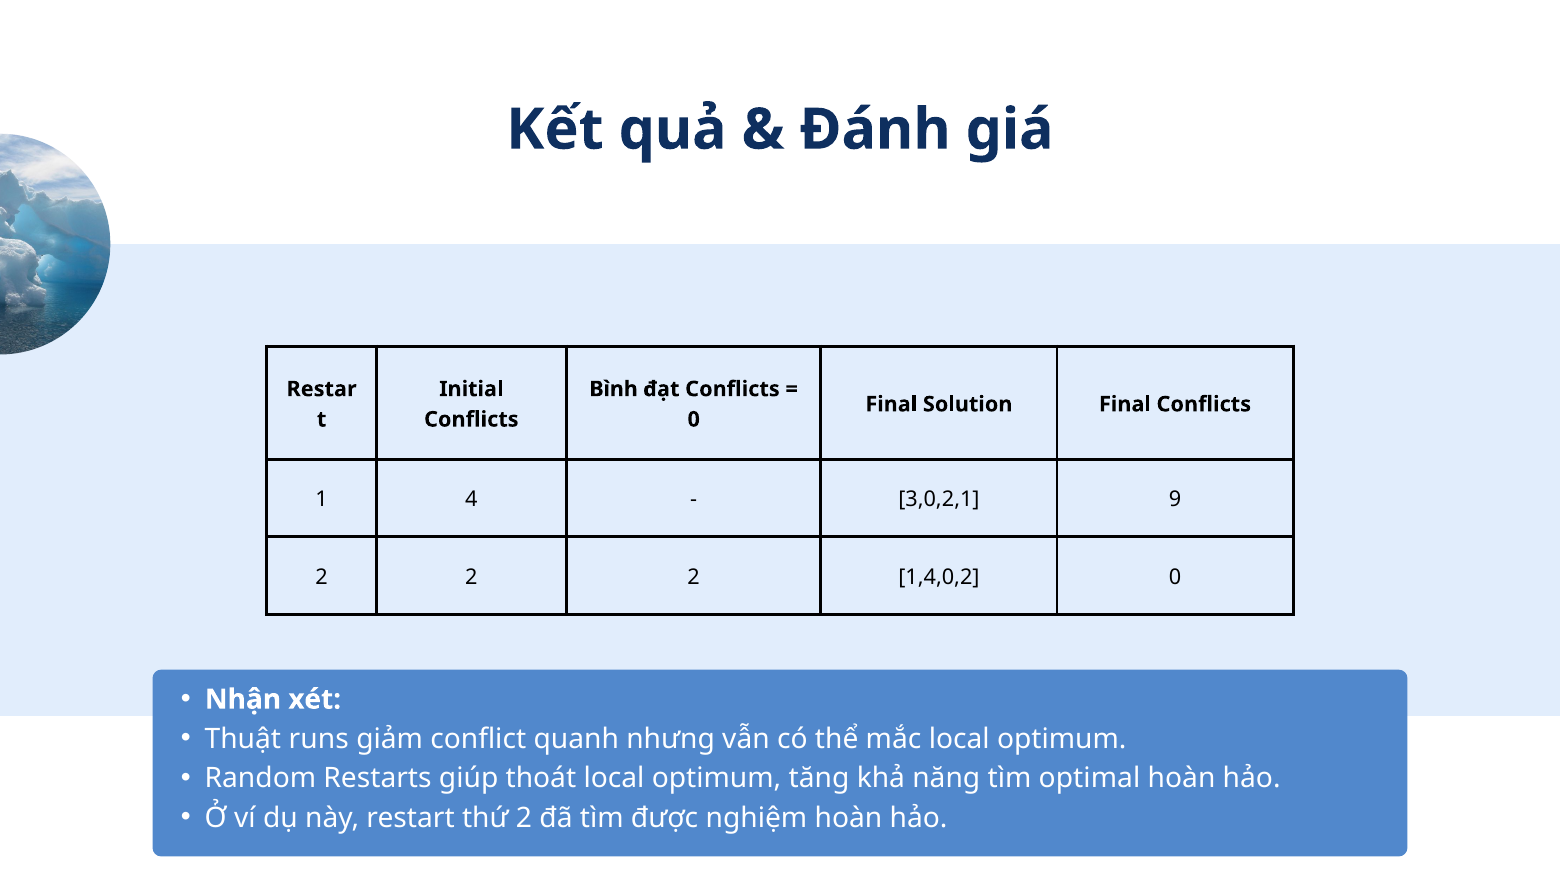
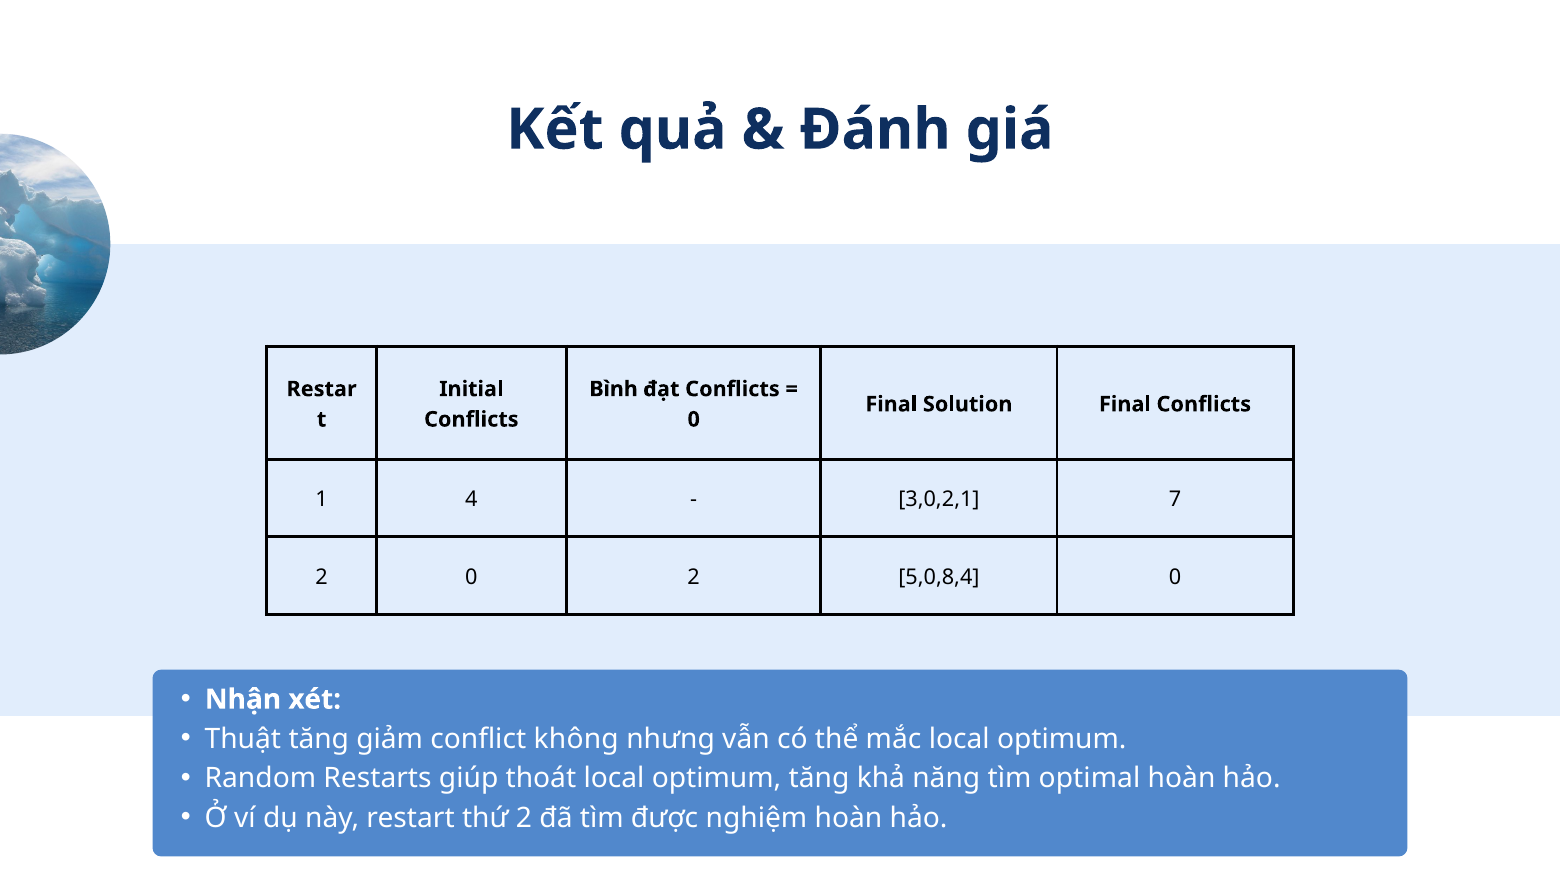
9: 9 -> 7
2 at (471, 577): 2 -> 0
1,4,0,2: 1,4,0,2 -> 5,0,8,4
Thuật runs: runs -> tăng
quanh: quanh -> không
